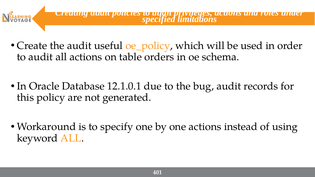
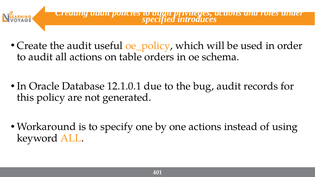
limitations: limitations -> introduces
